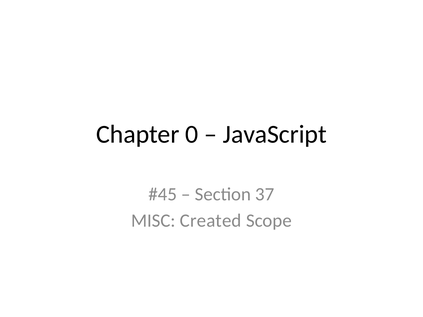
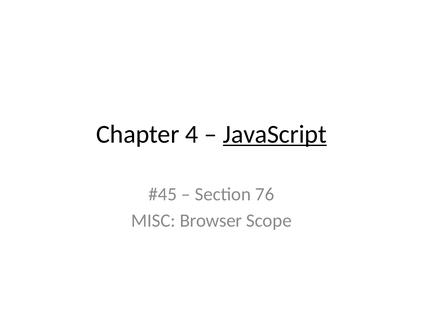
0: 0 -> 4
JavaScript underline: none -> present
37: 37 -> 76
Created: Created -> Browser
